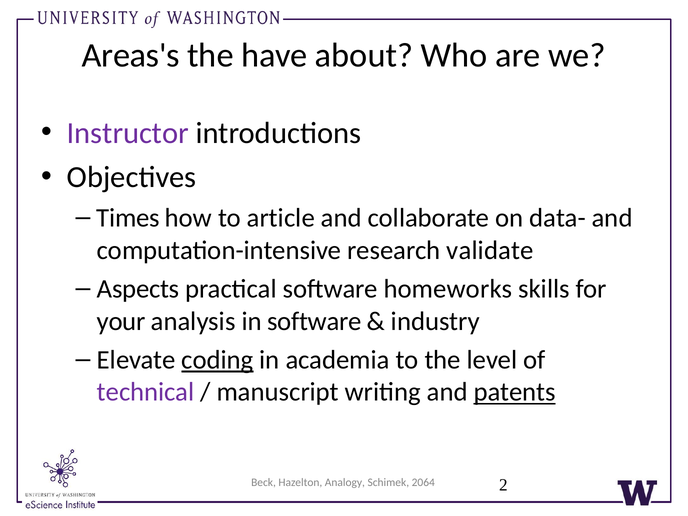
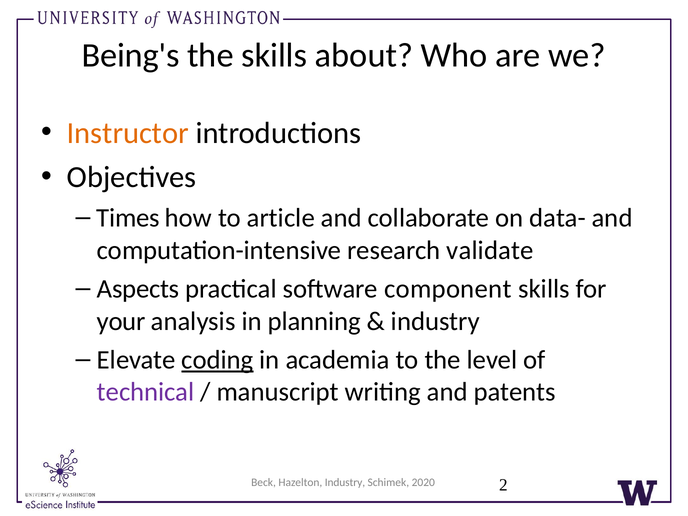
Areas's: Areas's -> Being's
the have: have -> skills
Instructor colour: purple -> orange
homeworks: homeworks -> component
in software: software -> planning
patents underline: present -> none
Hazelton Analogy: Analogy -> Industry
2064: 2064 -> 2020
